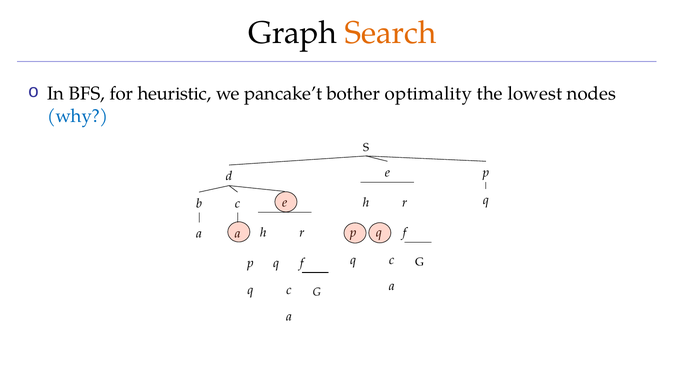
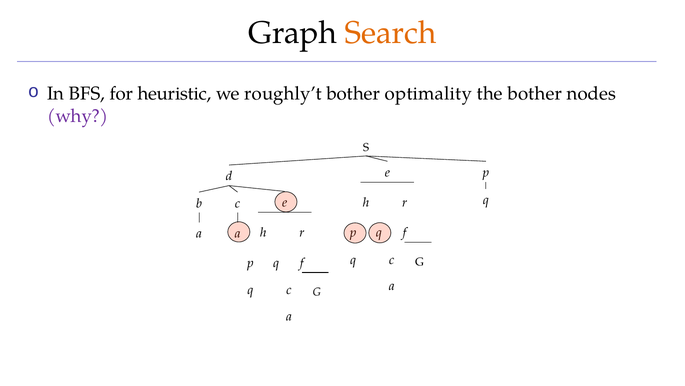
pancake’t: pancake’t -> roughly’t
the lowest: lowest -> bother
why colour: blue -> purple
